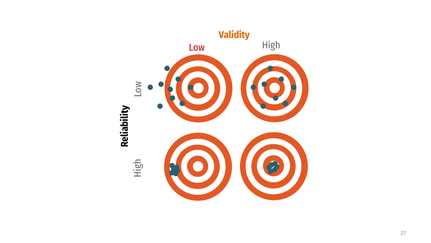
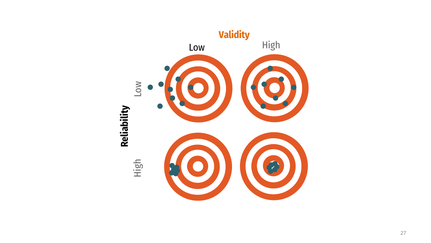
Low colour: red -> black
